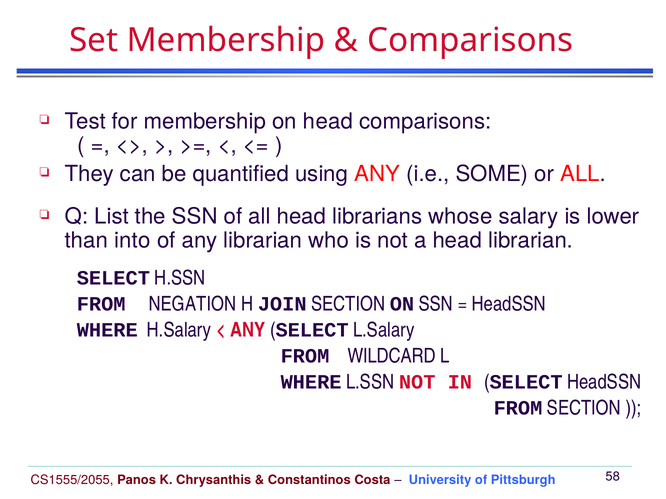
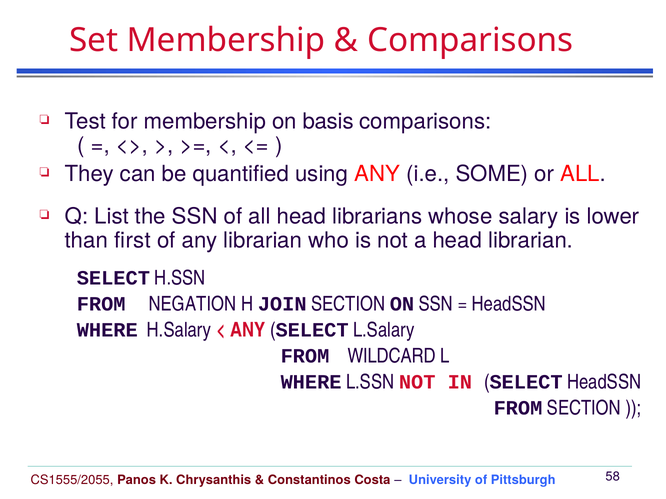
on head: head -> basis
into: into -> first
